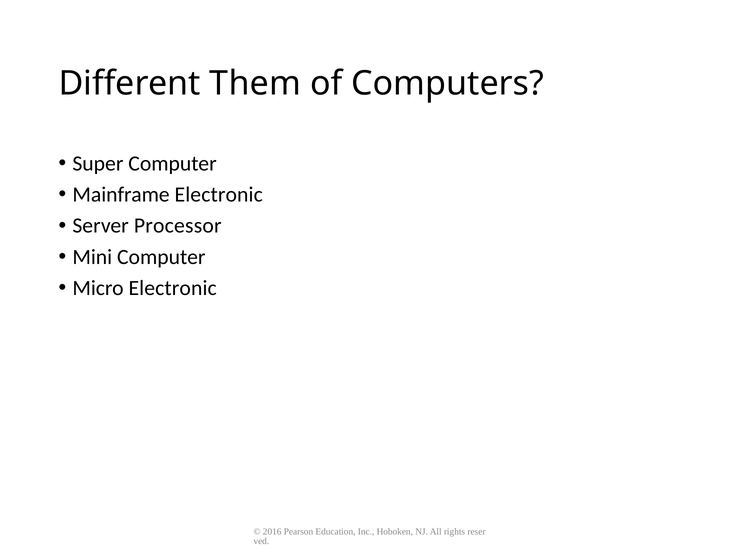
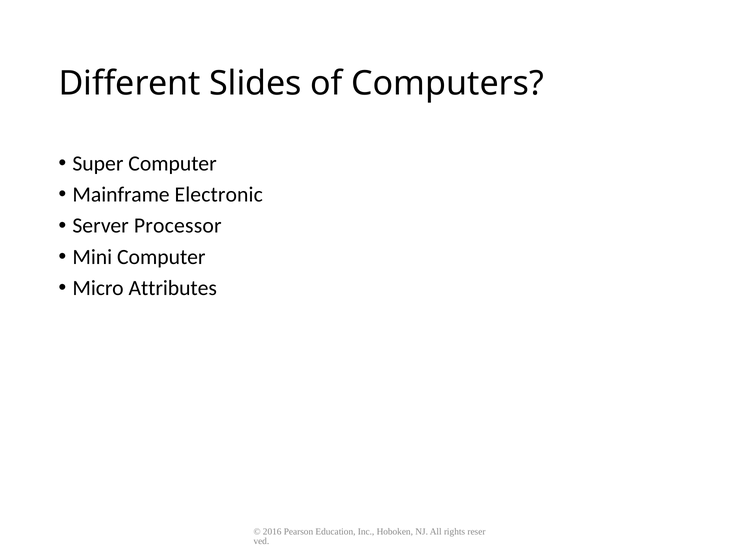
Them: Them -> Slides
Micro Electronic: Electronic -> Attributes
